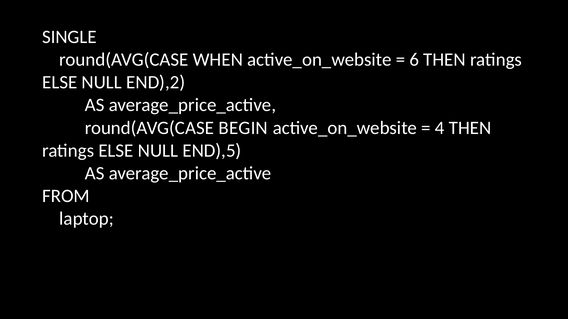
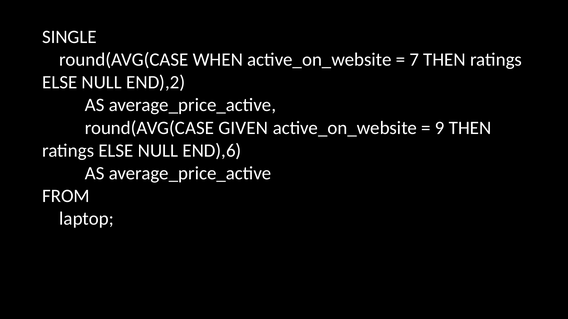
6: 6 -> 7
BEGIN: BEGIN -> GIVEN
4: 4 -> 9
END),5: END),5 -> END),6
